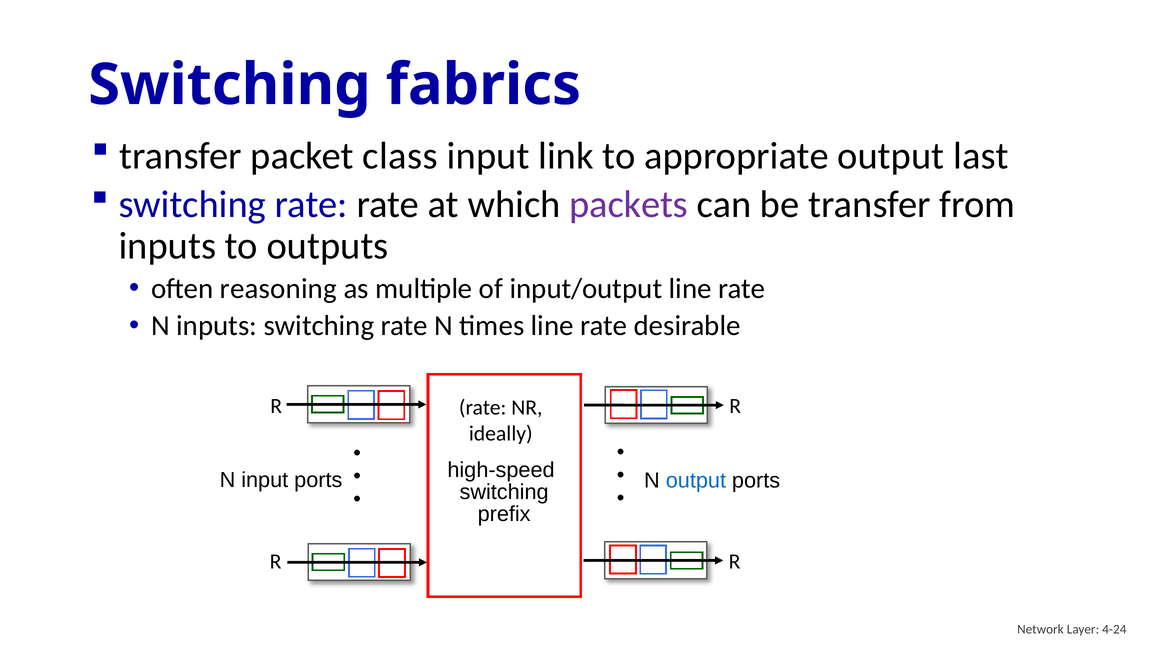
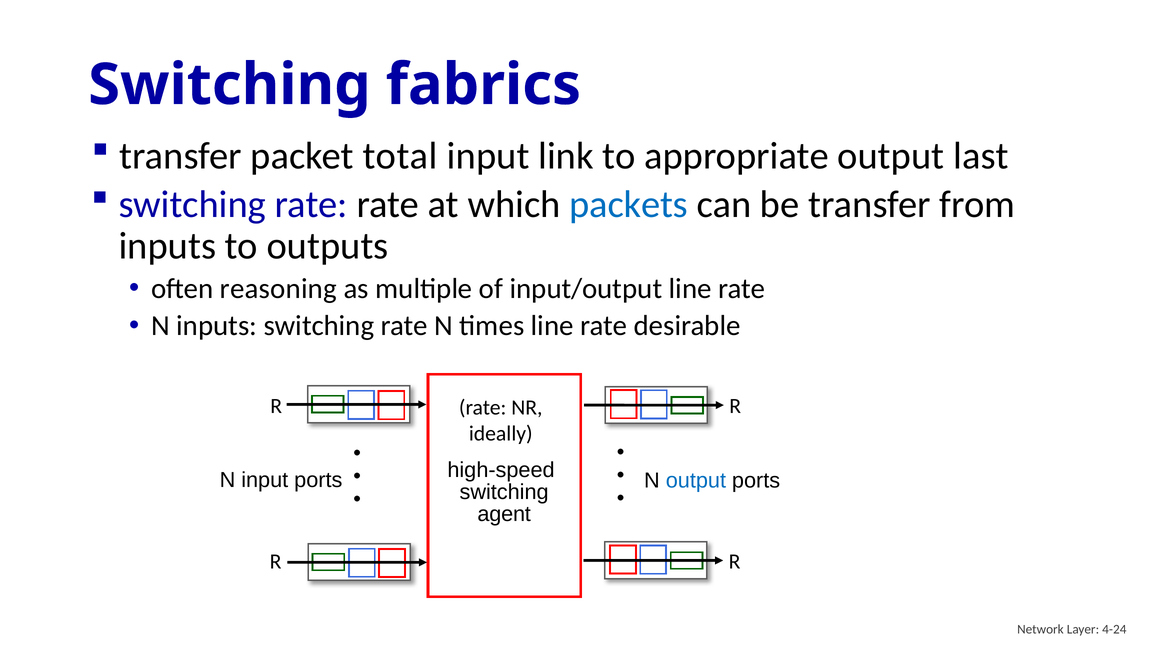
class: class -> total
packets colour: purple -> blue
prefix: prefix -> agent
